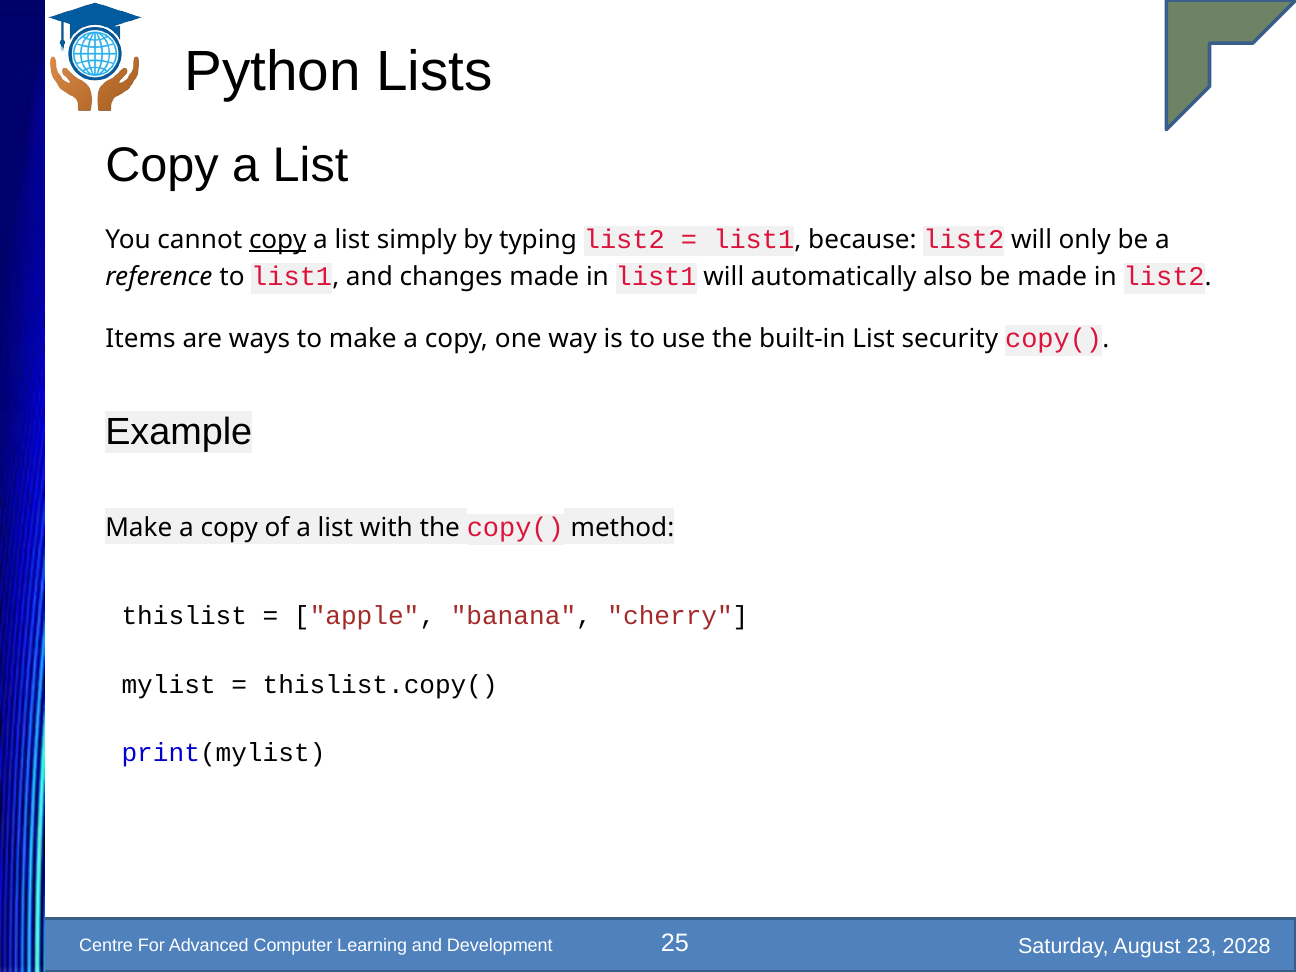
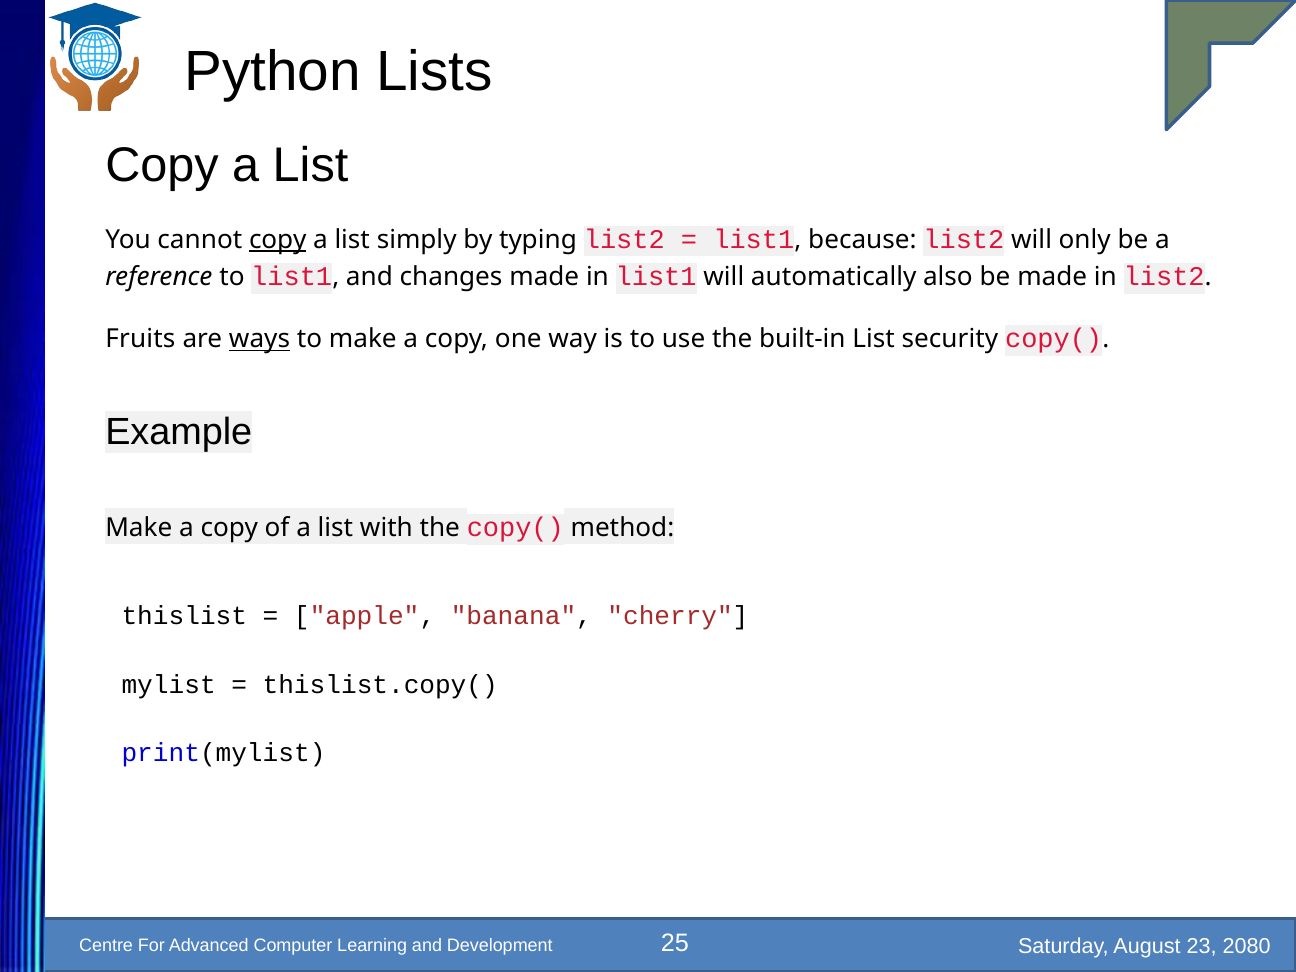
Items: Items -> Fruits
ways underline: none -> present
2028: 2028 -> 2080
